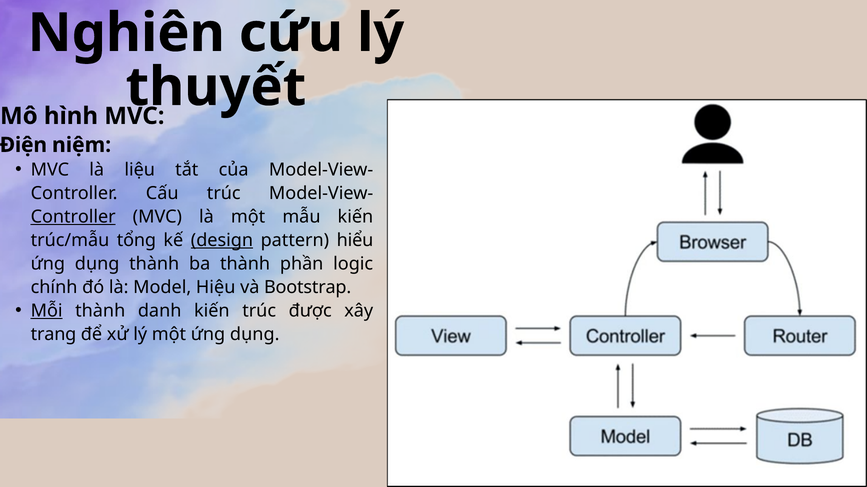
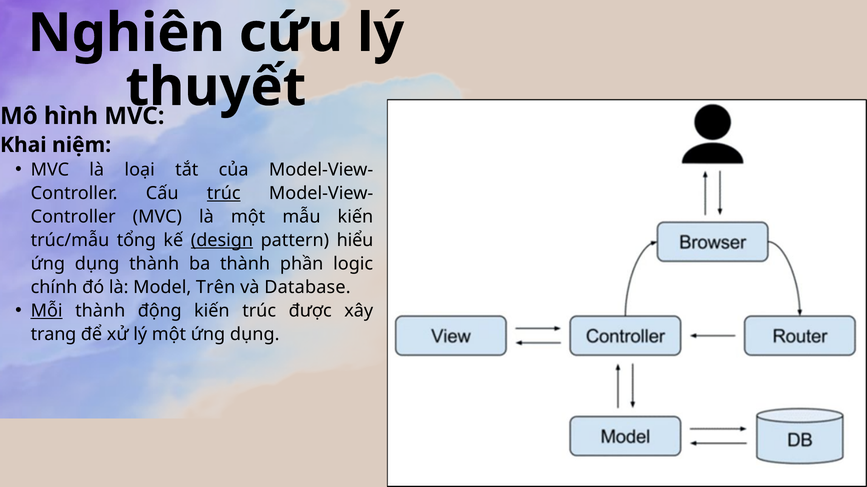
Điện: Điện -> Khai
liệu: liệu -> loại
trúc at (224, 194) underline: none -> present
Controller at (73, 217) underline: present -> none
Hiệu: Hiệu -> Trên
Bootstrap: Bootstrap -> Database
danh: danh -> động
